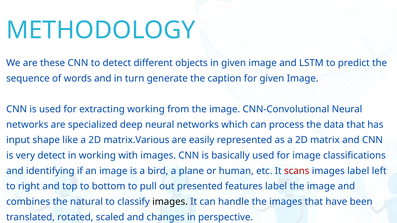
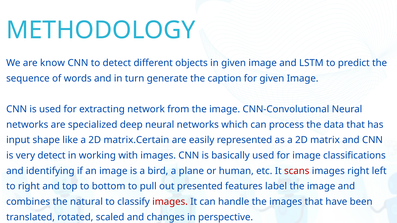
these: these -> know
extracting working: working -> network
matrix.Various: matrix.Various -> matrix.Certain
images label: label -> right
images at (170, 202) colour: black -> red
